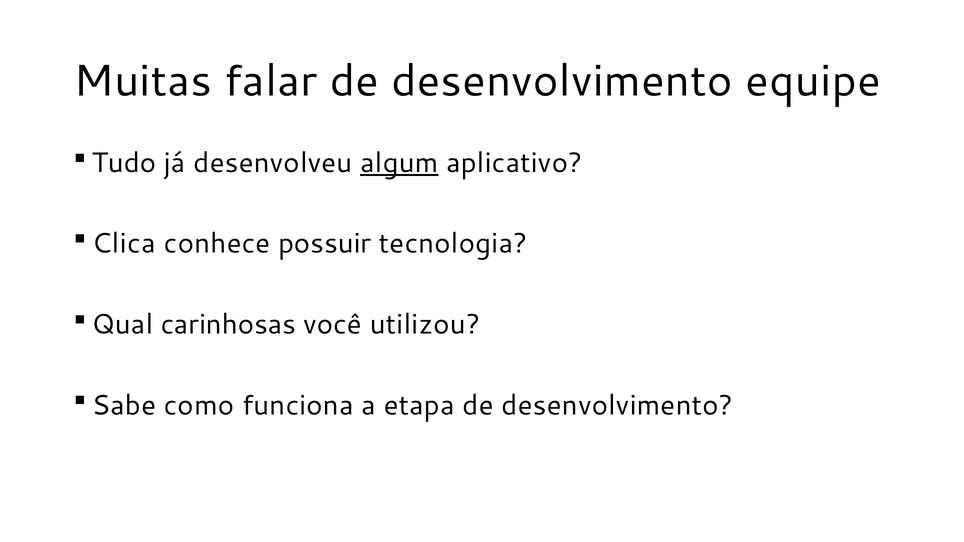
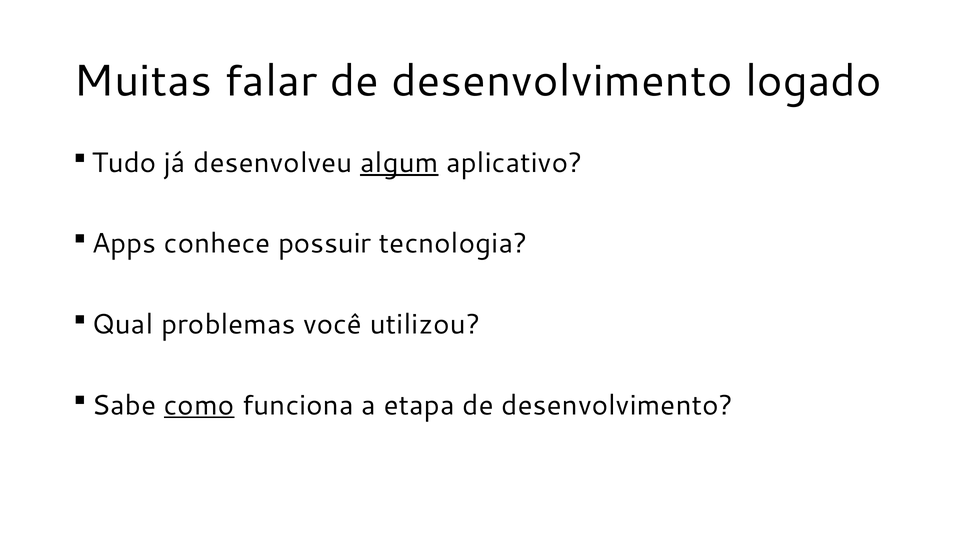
equipe: equipe -> logado
Clica: Clica -> Apps
carinhosas: carinhosas -> problemas
como underline: none -> present
